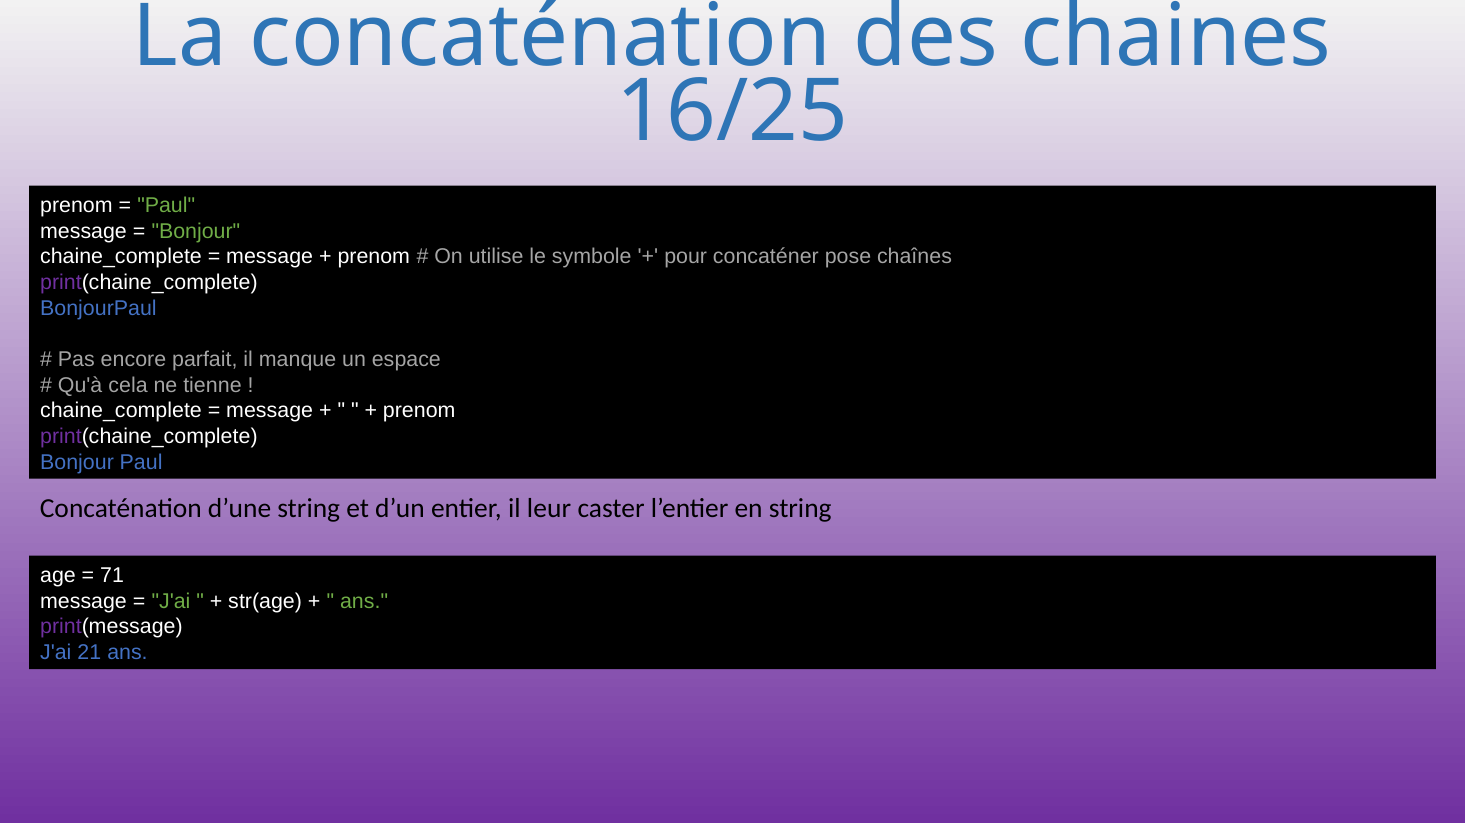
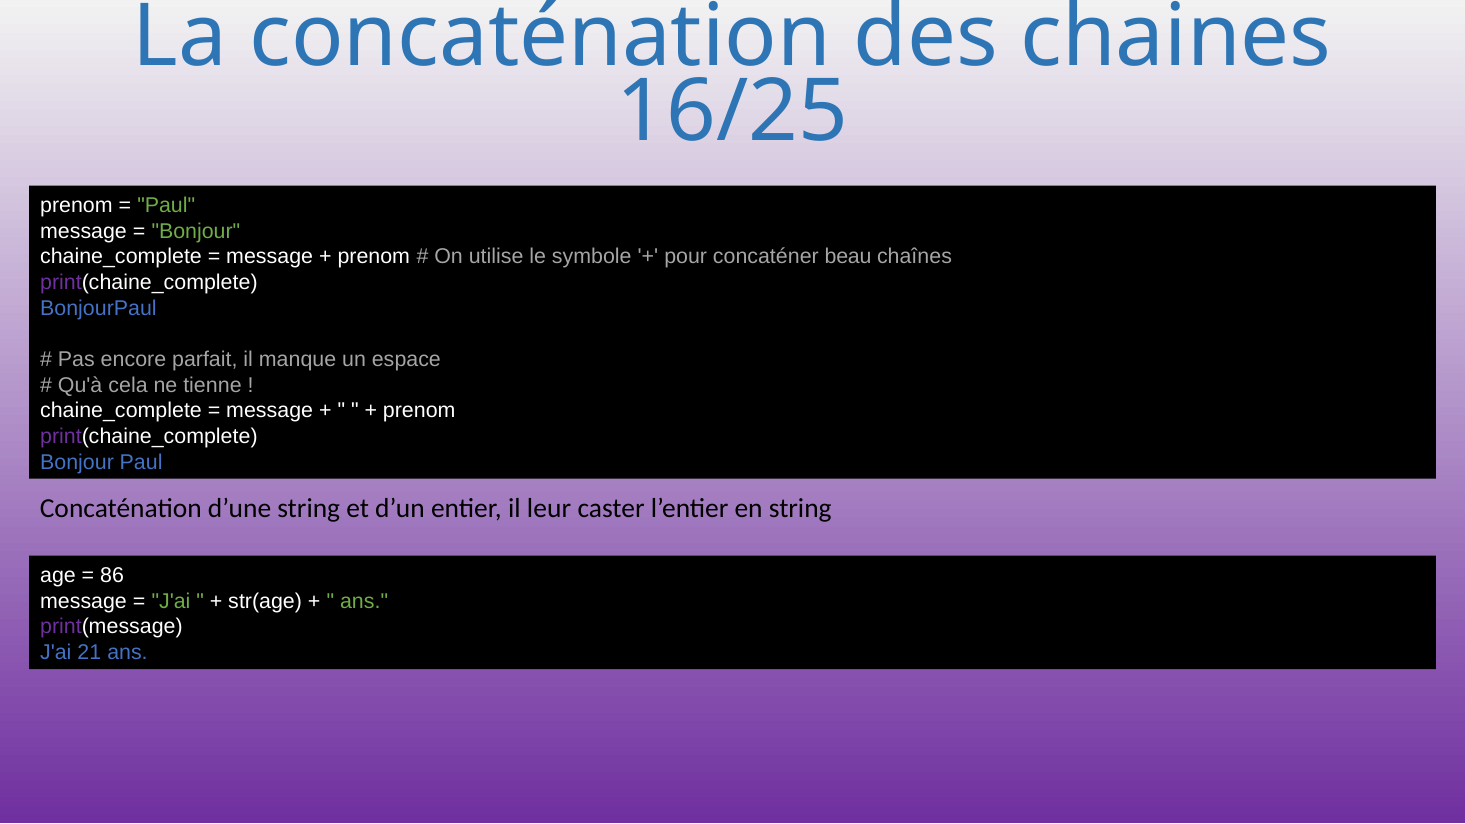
pose: pose -> beau
71: 71 -> 86
